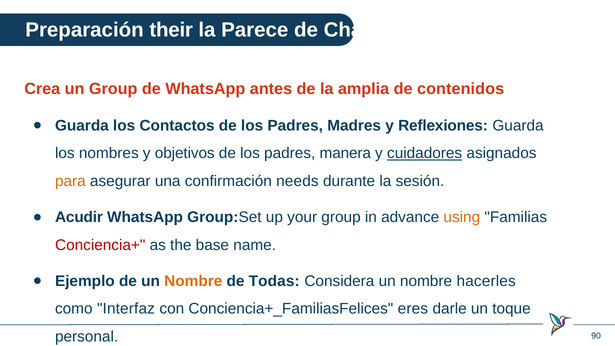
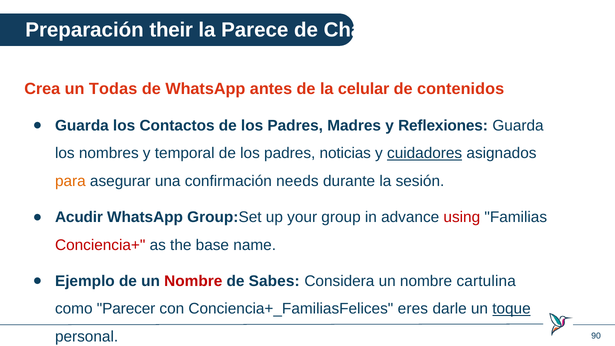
un Group: Group -> Todas
amplia: amplia -> celular
objetivos: objetivos -> temporal
manera: manera -> noticias
using colour: orange -> red
Nombre at (193, 281) colour: orange -> red
Todas: Todas -> Sabes
hacerles: hacerles -> cartulina
Interfaz: Interfaz -> Parecer
toque underline: none -> present
